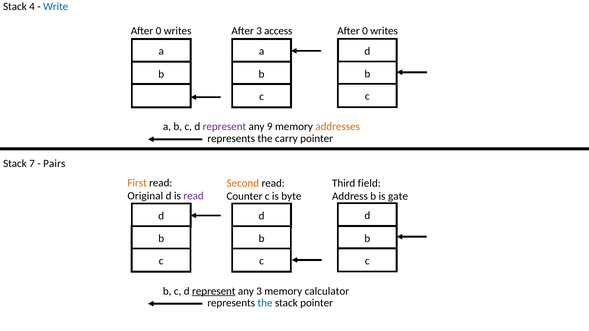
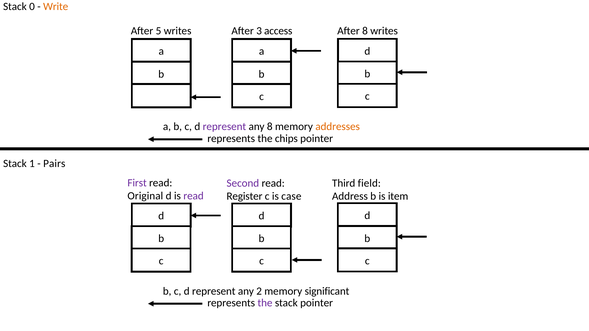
4: 4 -> 0
Write colour: blue -> orange
0 at (158, 31): 0 -> 5
0 at (365, 31): 0 -> 8
any 9: 9 -> 8
carry: carry -> chips
7: 7 -> 1
First colour: orange -> purple
Second colour: orange -> purple
Counter: Counter -> Register
byte: byte -> case
gate: gate -> item
represent at (214, 291) underline: present -> none
any 3: 3 -> 2
calculator: calculator -> significant
the at (265, 303) colour: blue -> purple
